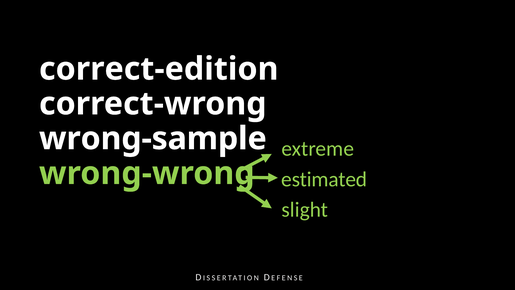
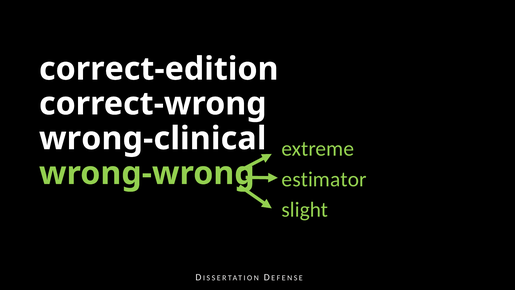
wrong-sample: wrong-sample -> wrong-clinical
estimated: estimated -> estimator
